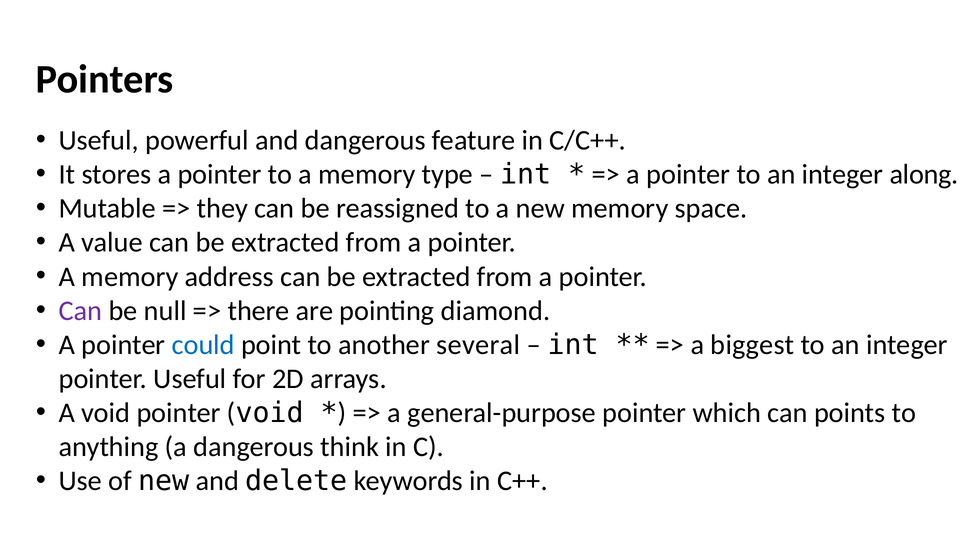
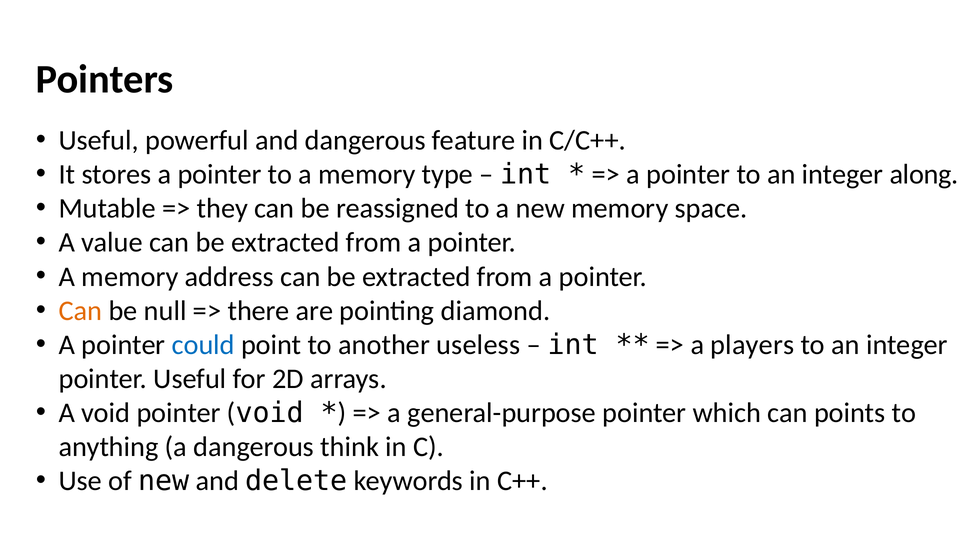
Can at (80, 311) colour: purple -> orange
several: several -> useless
biggest: biggest -> players
